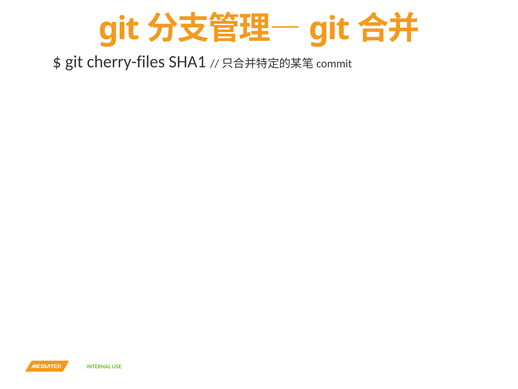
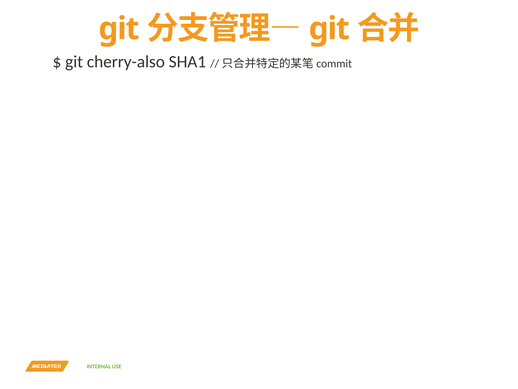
cherry-files: cherry-files -> cherry-also
